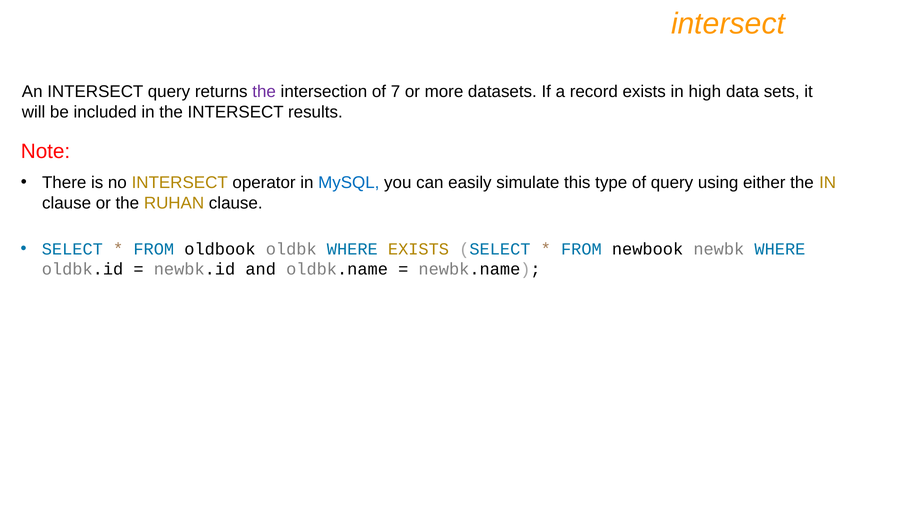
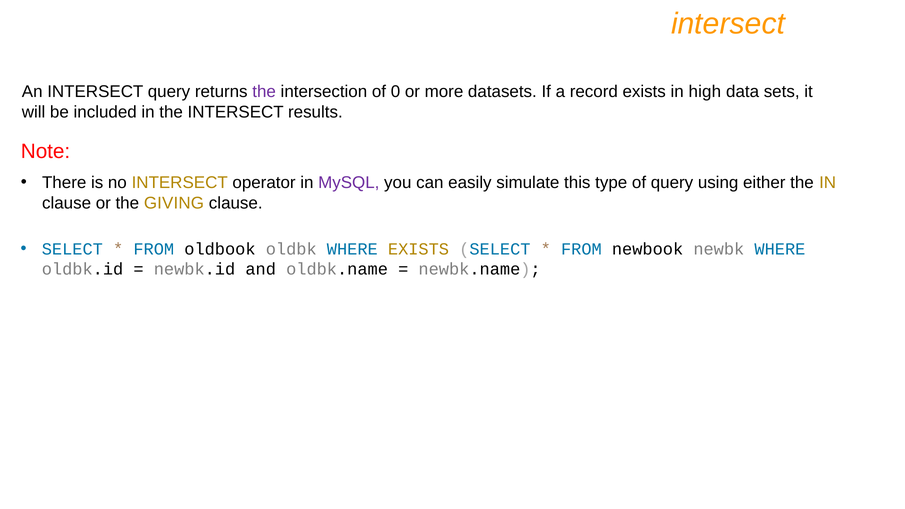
7: 7 -> 0
MySQL colour: blue -> purple
RUHAN: RUHAN -> GIVING
